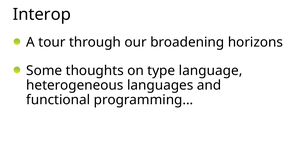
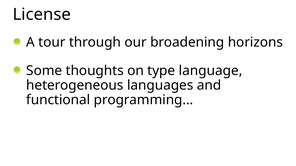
Interop: Interop -> License
